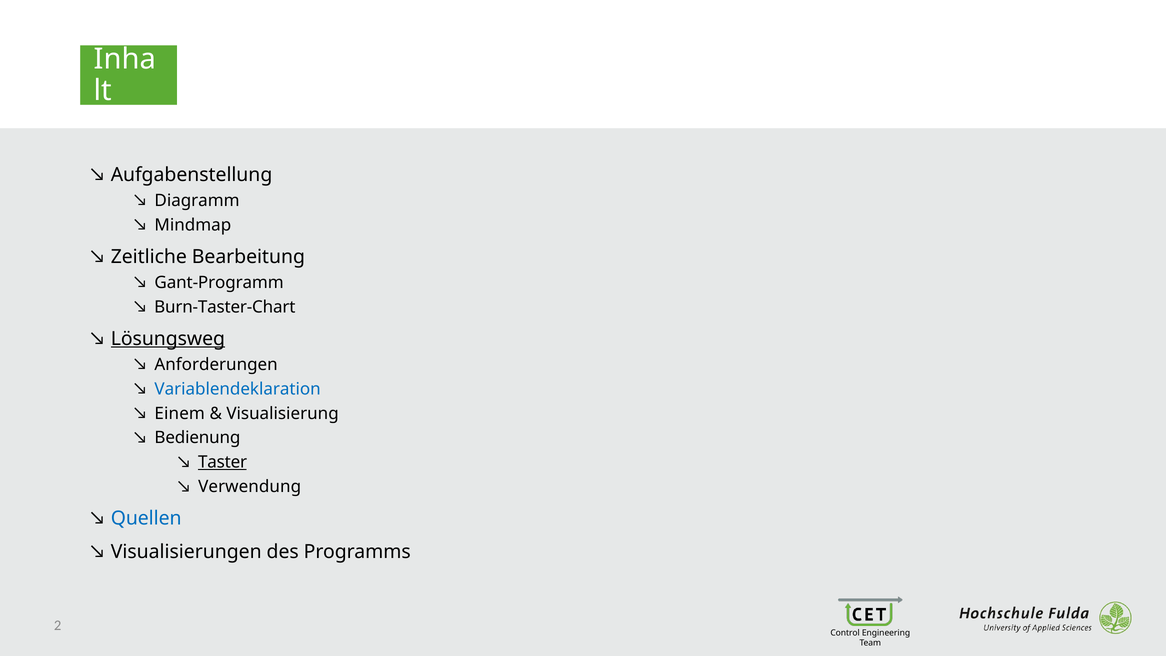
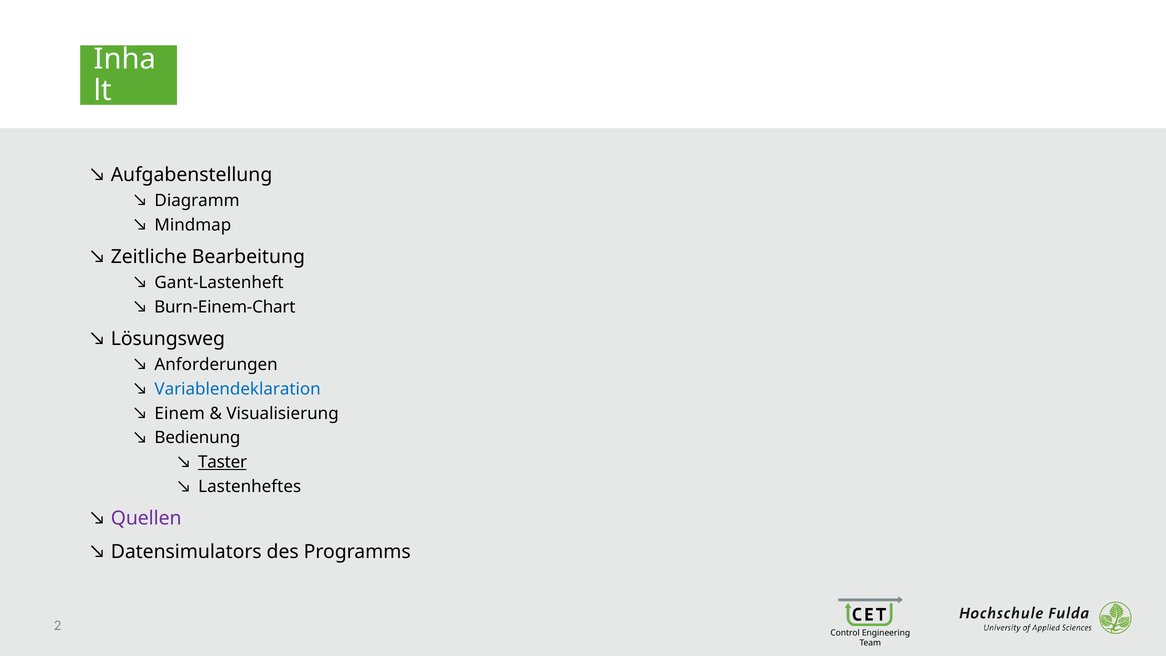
Gant-Programm: Gant-Programm -> Gant-Lastenheft
Burn-Taster-Chart: Burn-Taster-Chart -> Burn-Einem-Chart
Lösungsweg underline: present -> none
Verwendung: Verwendung -> Lastenheftes
Quellen colour: blue -> purple
Visualisierungen: Visualisierungen -> Datensimulators
